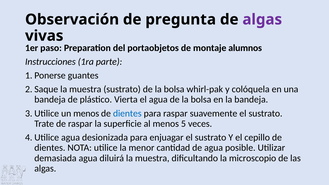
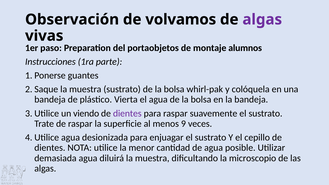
pregunta: pregunta -> volvamos
un menos: menos -> viendo
dientes at (127, 113) colour: blue -> purple
5: 5 -> 9
